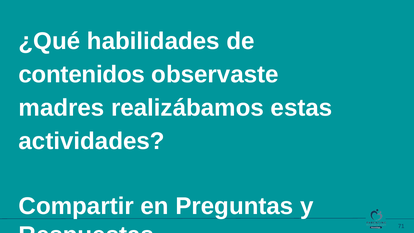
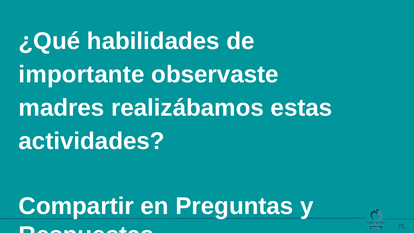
contenidos: contenidos -> importante
